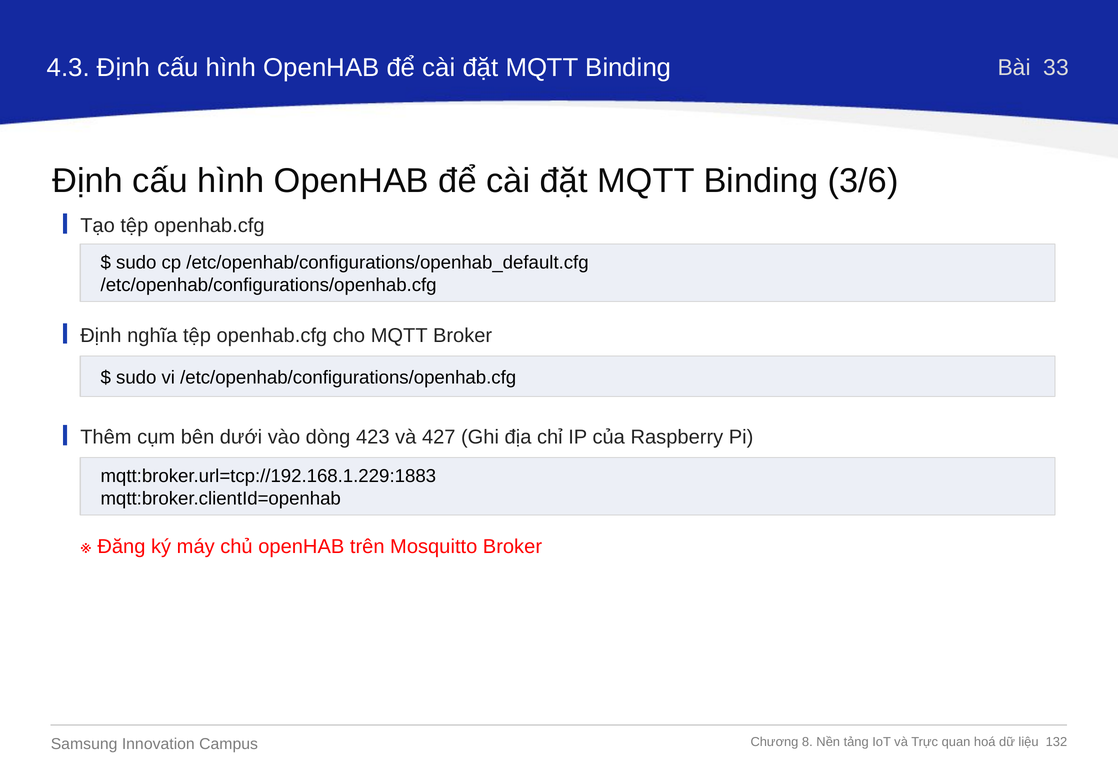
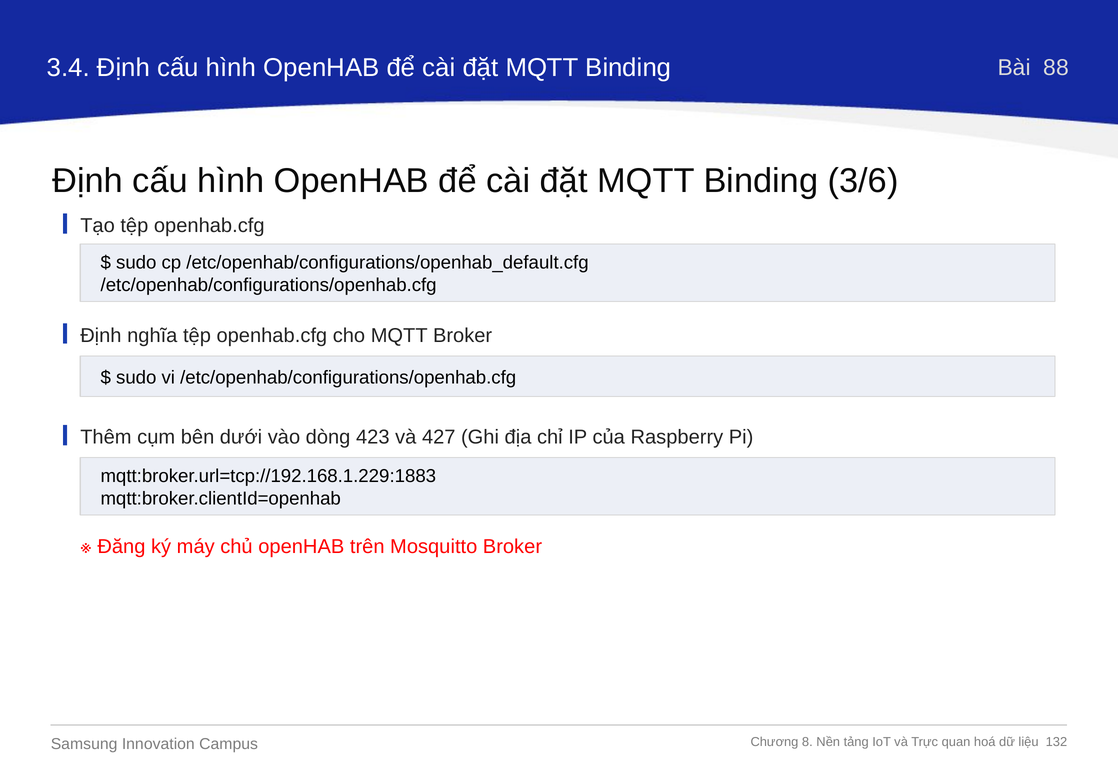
4.3: 4.3 -> 3.4
33: 33 -> 88
